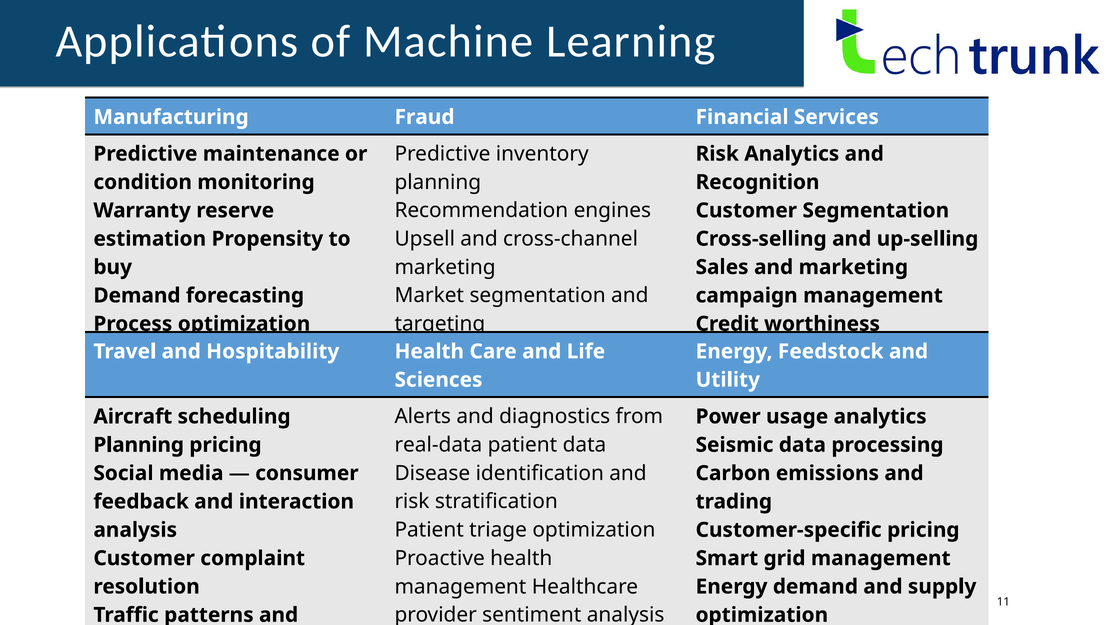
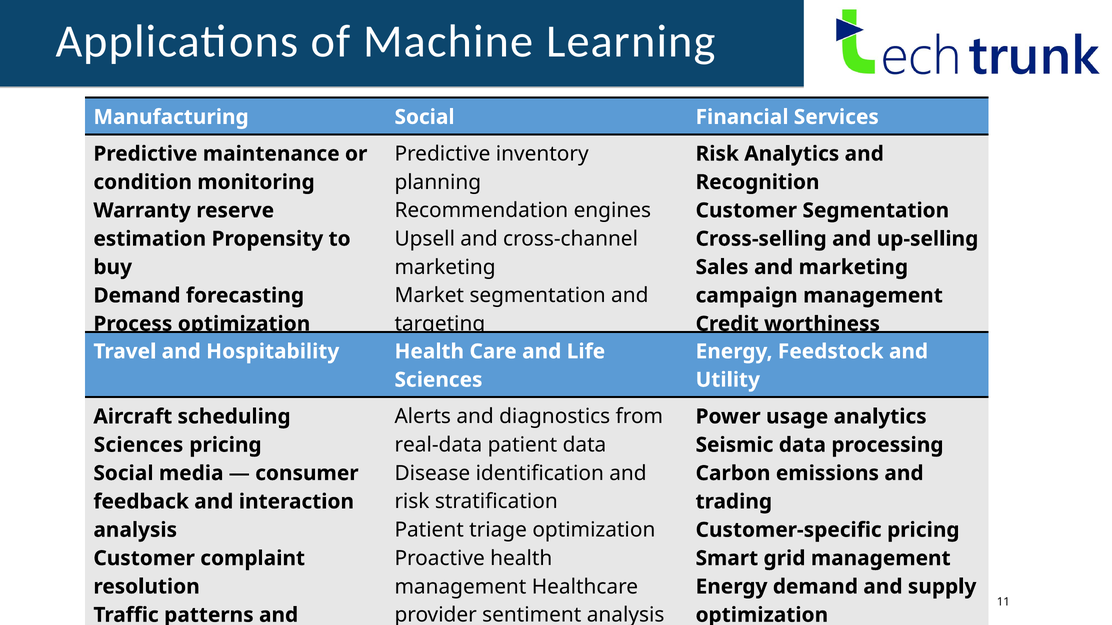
Manufacturing Fraud: Fraud -> Social
Planning at (139, 445): Planning -> Sciences
